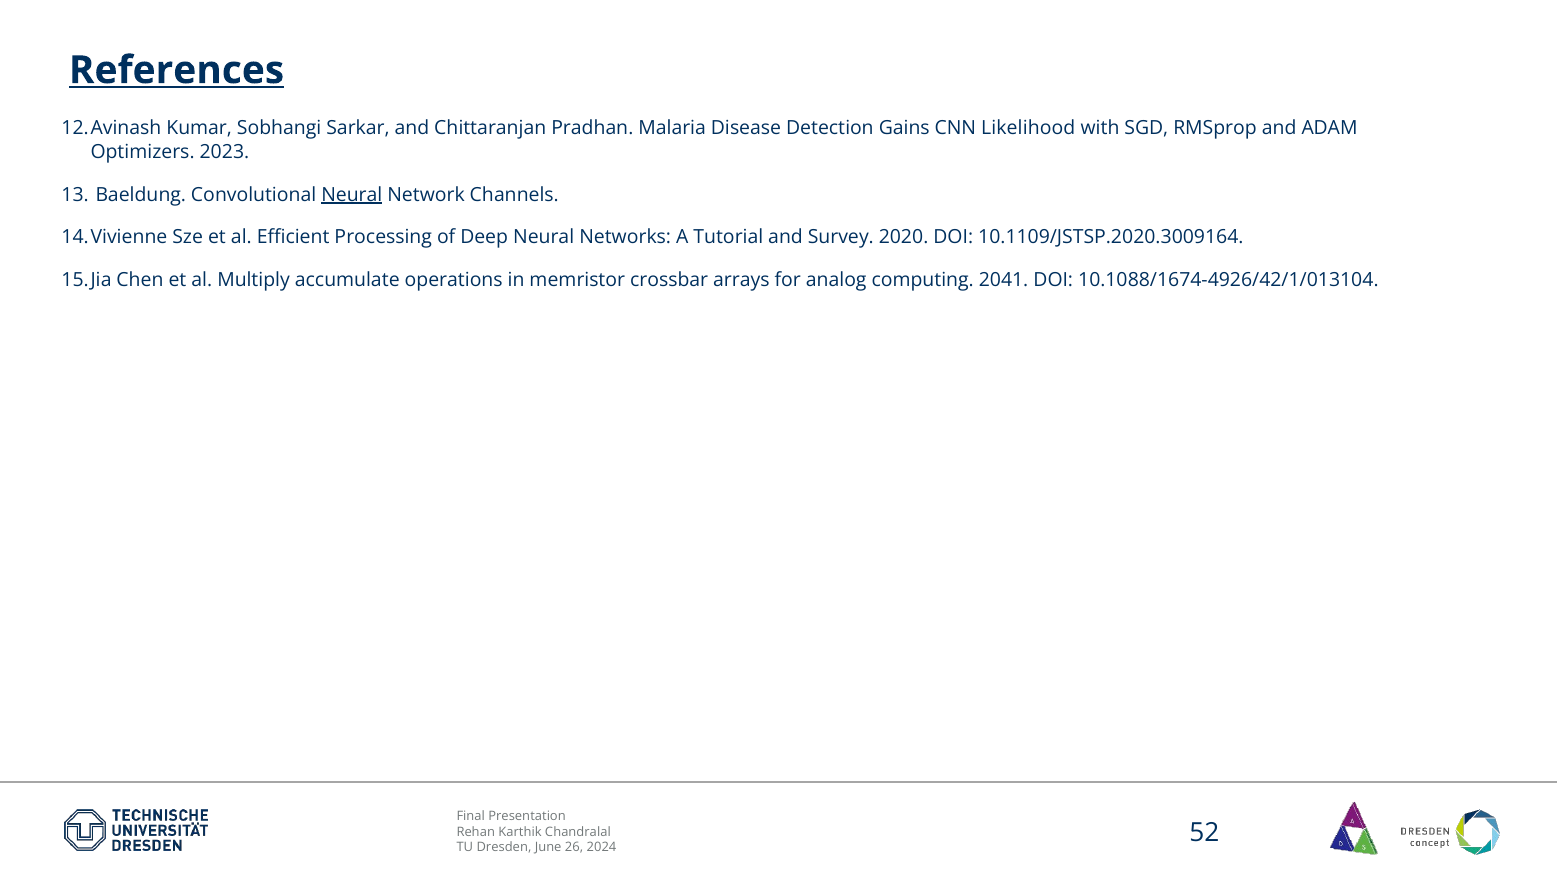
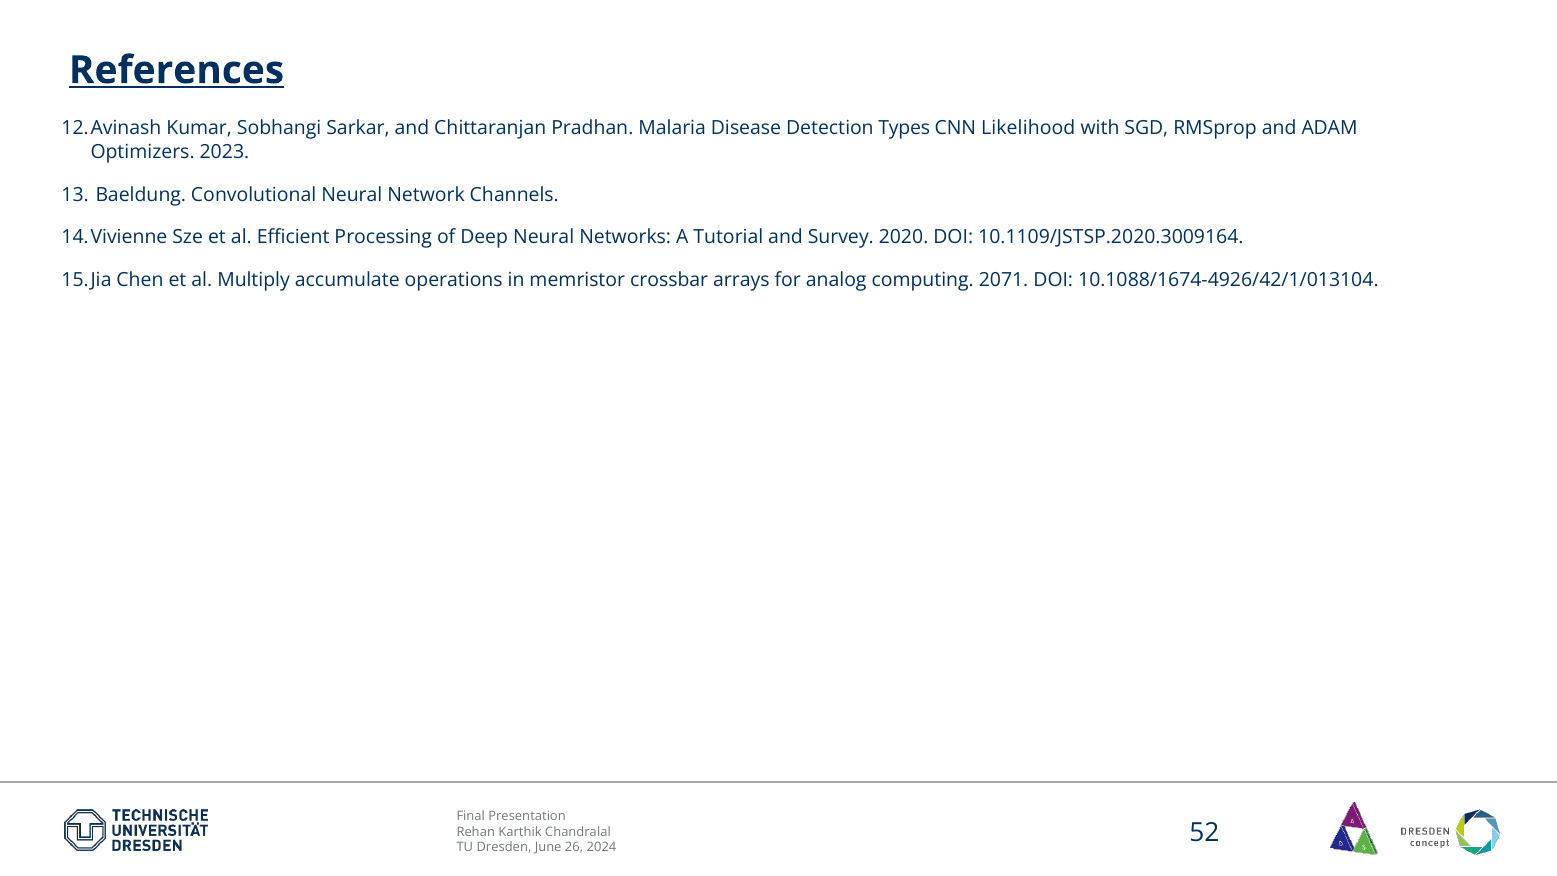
Gains: Gains -> Types
Neural at (352, 195) underline: present -> none
2041: 2041 -> 2071
